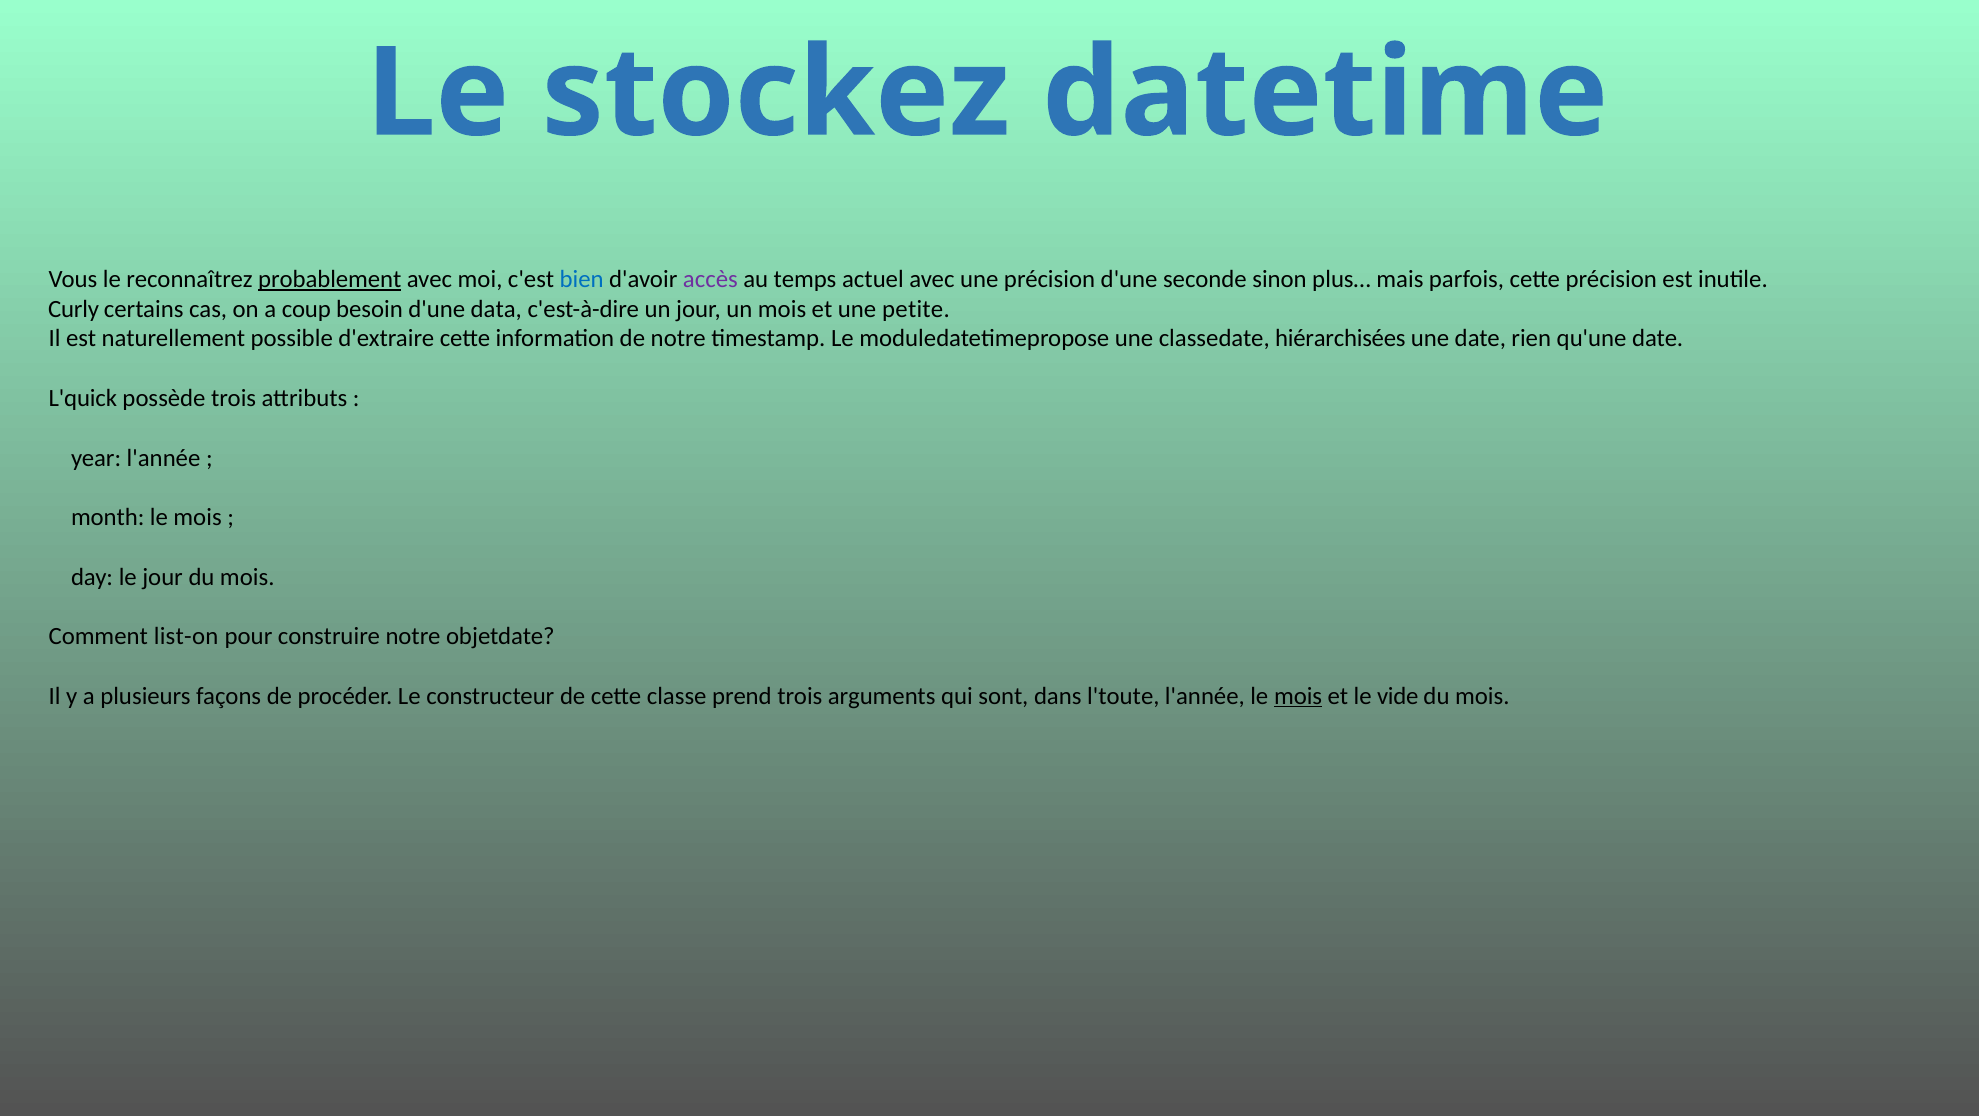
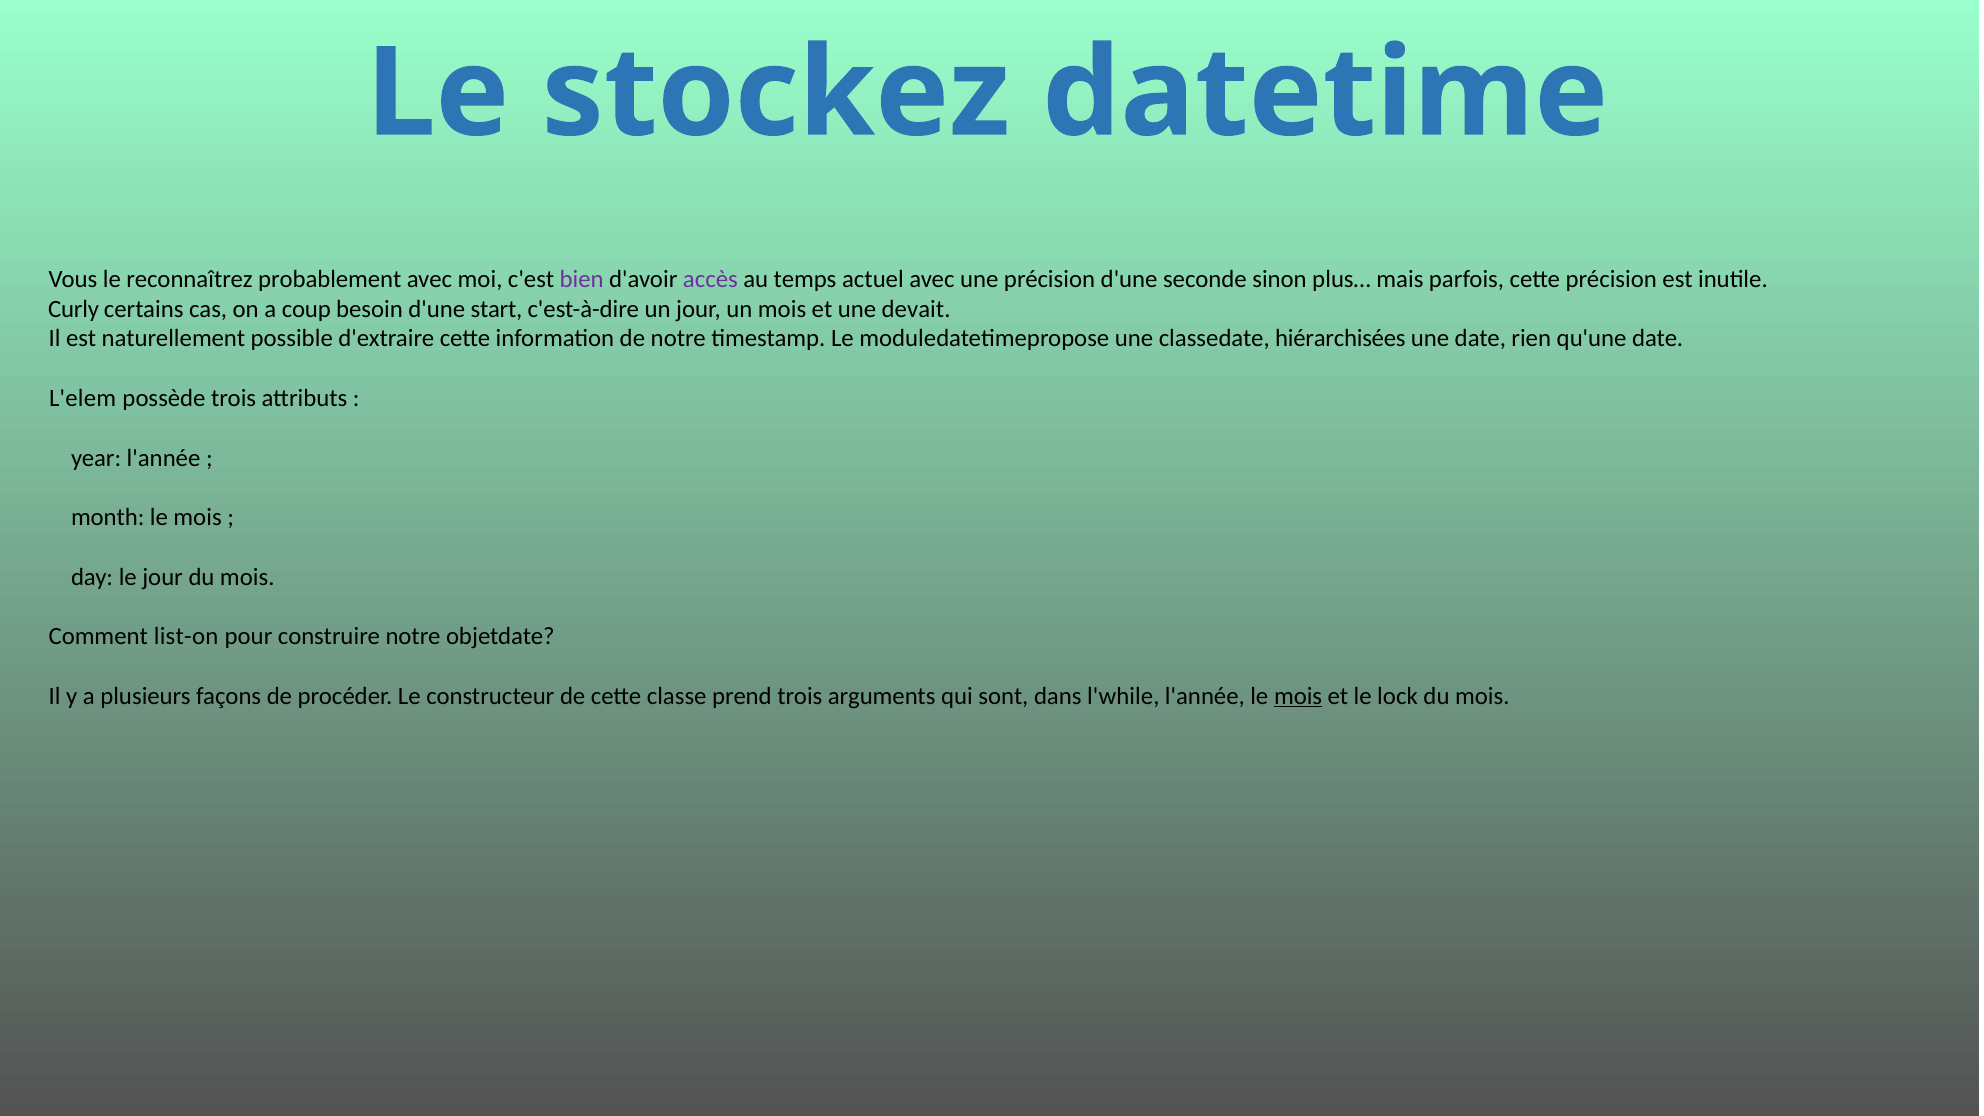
probablement underline: present -> none
bien colour: blue -> purple
data: data -> start
petite: petite -> devait
L'quick: L'quick -> L'elem
l'toute: l'toute -> l'while
vide: vide -> lock
